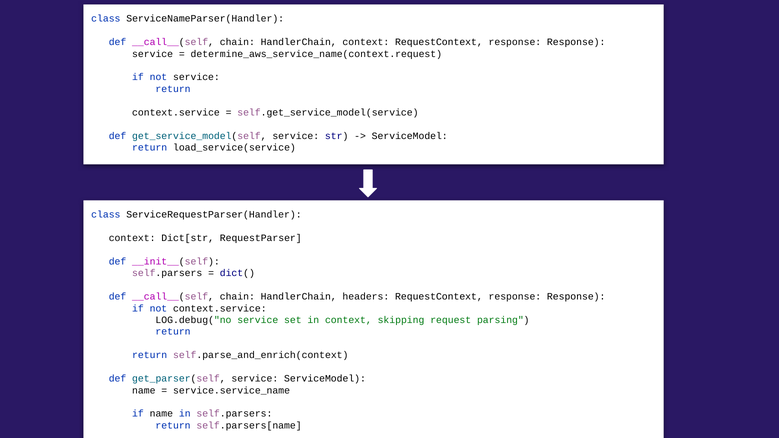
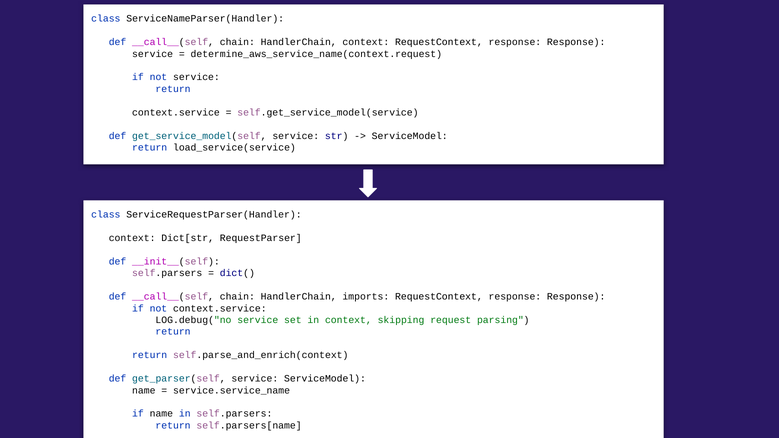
headers: headers -> imports
